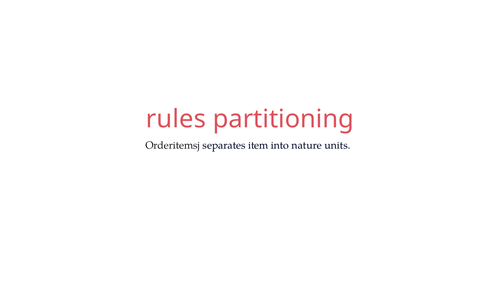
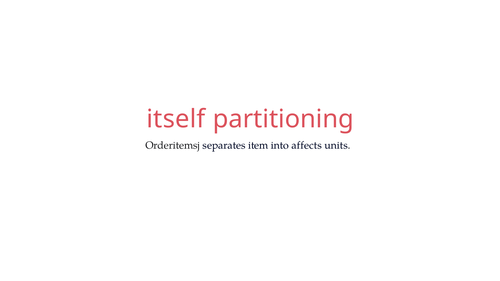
rules: rules -> itself
nature: nature -> affects
